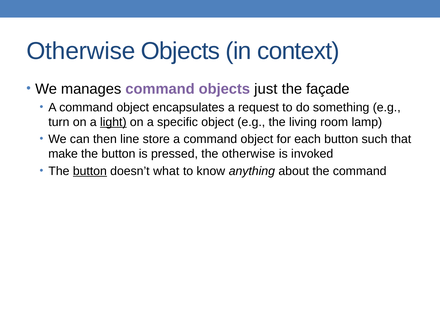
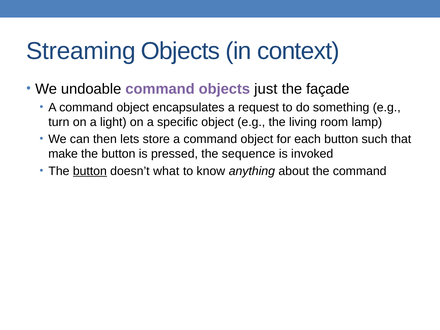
Otherwise at (81, 51): Otherwise -> Streaming
manages: manages -> undoable
light underline: present -> none
line: line -> lets
the otherwise: otherwise -> sequence
